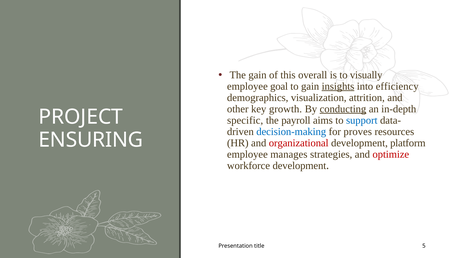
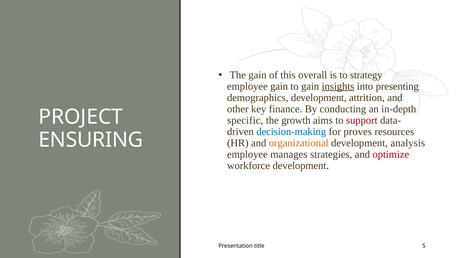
visually: visually -> strategy
employee goal: goal -> gain
efficiency: efficiency -> presenting
demographics visualization: visualization -> development
growth: growth -> finance
conducting underline: present -> none
payroll: payroll -> growth
support colour: blue -> red
organizational colour: red -> orange
platform: platform -> analysis
